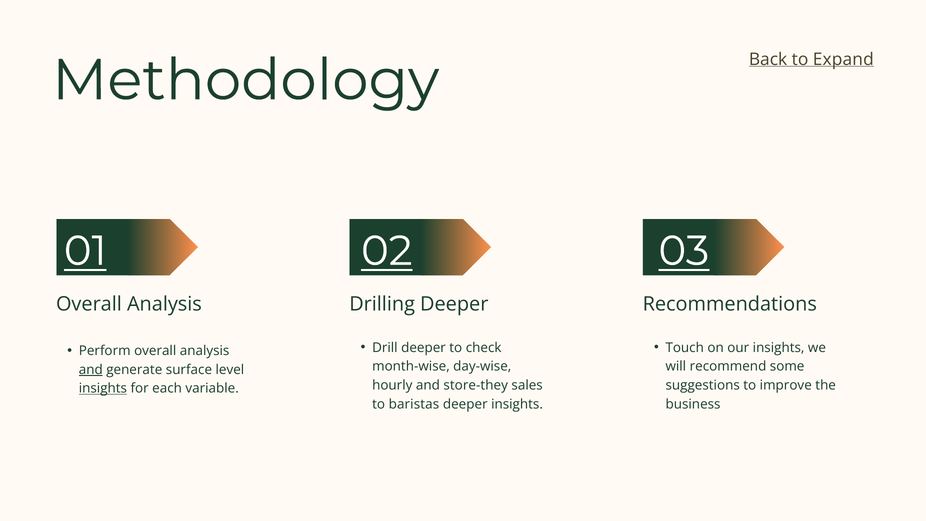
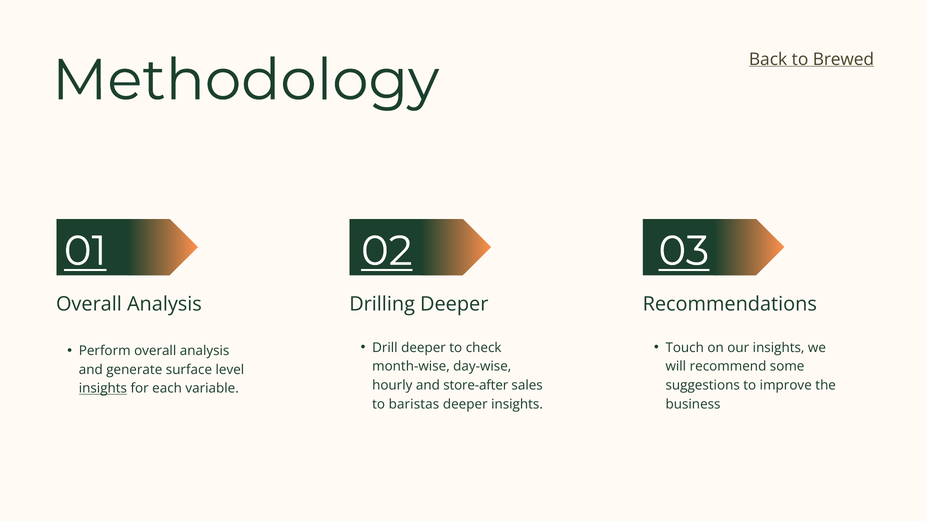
Expand: Expand -> Brewed
and at (91, 370) underline: present -> none
store-they: store-they -> store-after
